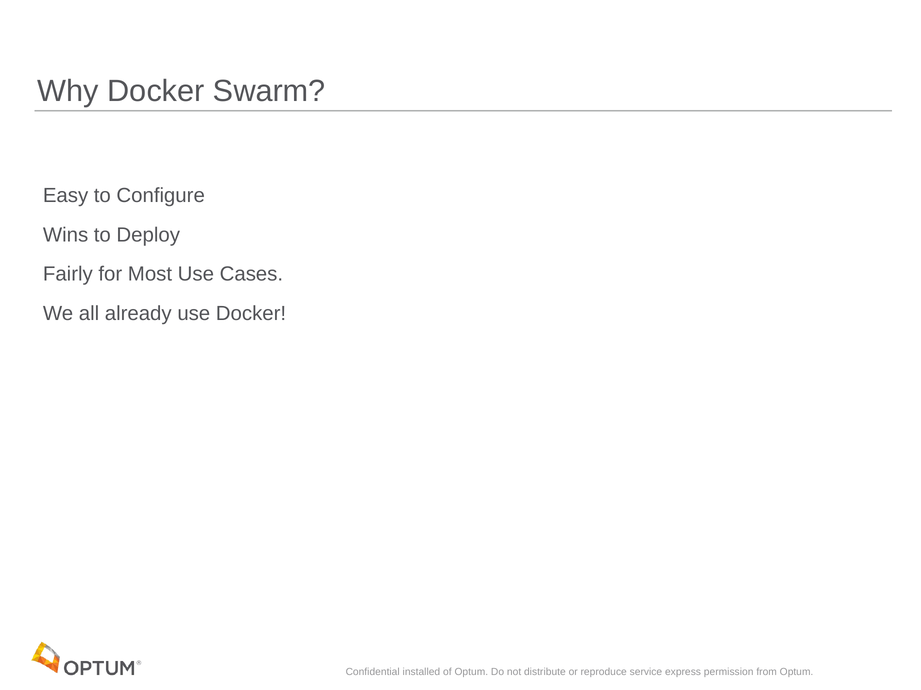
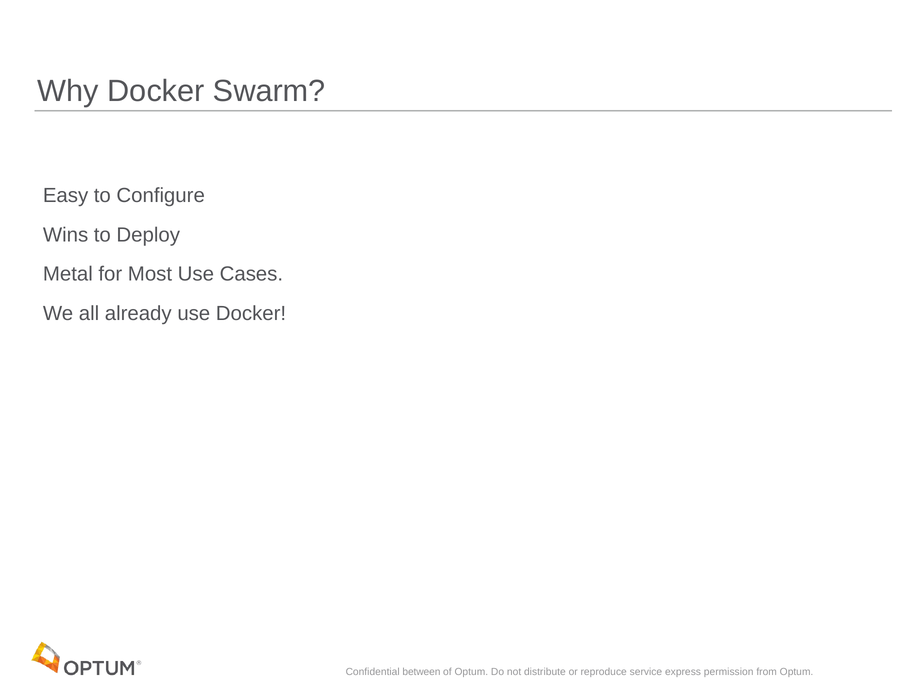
Fairly: Fairly -> Metal
installed: installed -> between
